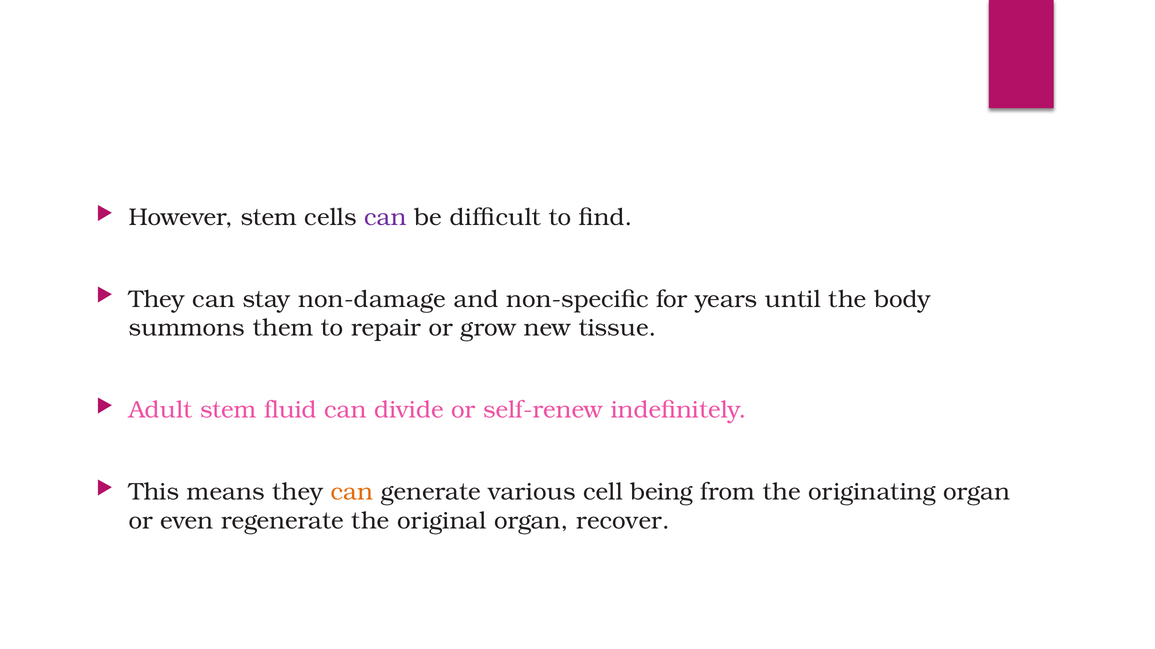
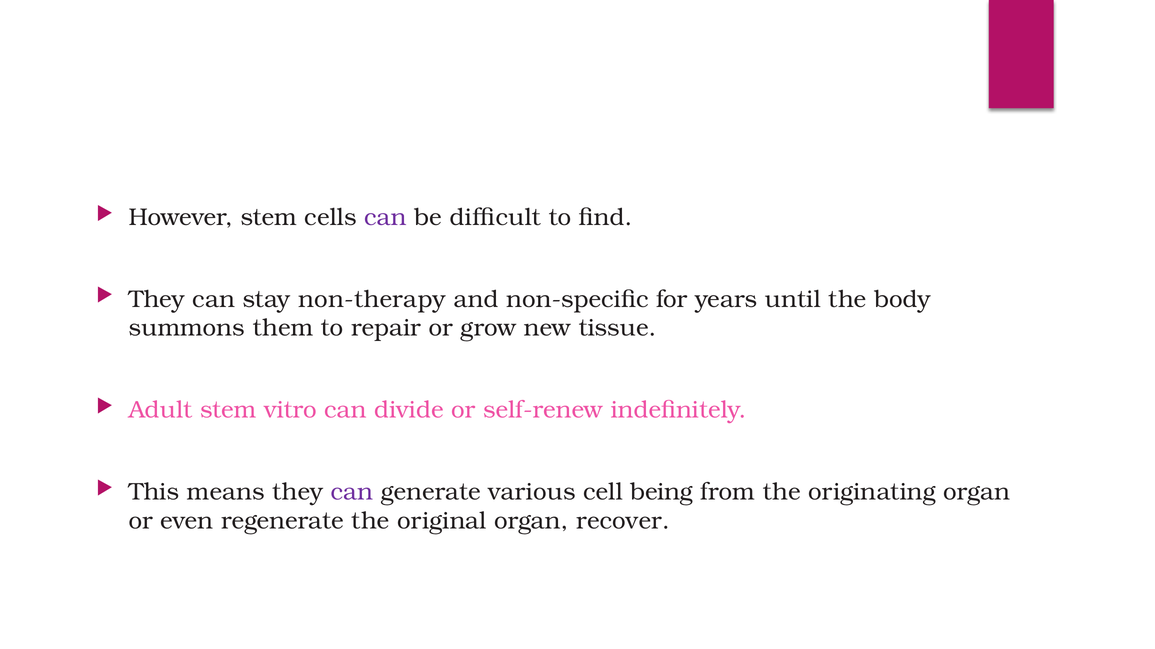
non-damage: non-damage -> non-therapy
fluid: fluid -> vitro
can at (352, 492) colour: orange -> purple
